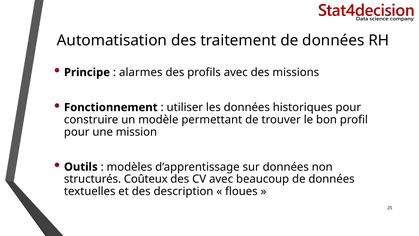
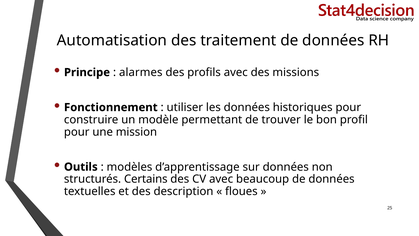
Coûteux: Coûteux -> Certains
